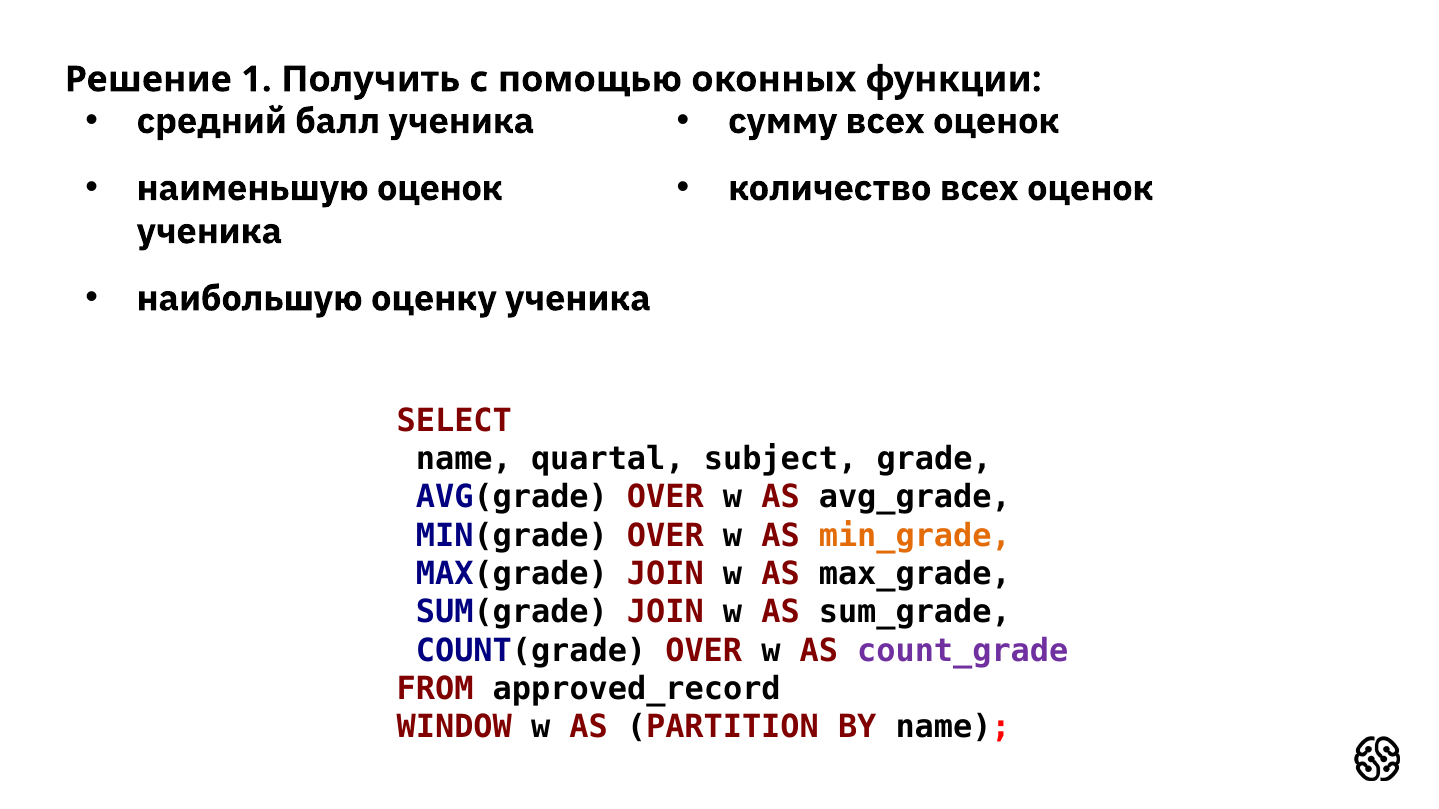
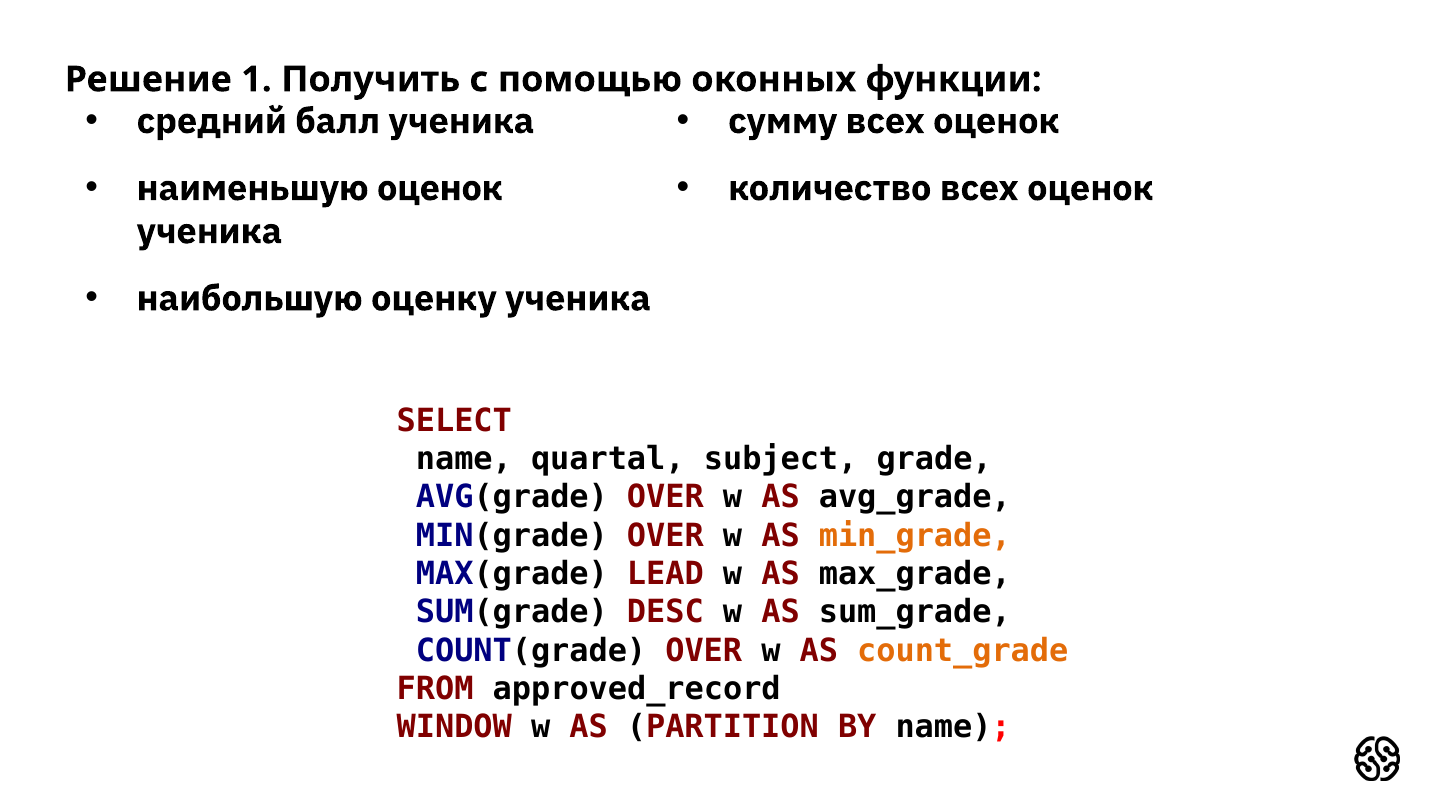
MAX(grade JOIN: JOIN -> LEAD
SUM(grade JOIN: JOIN -> DESC
count_grade colour: purple -> orange
